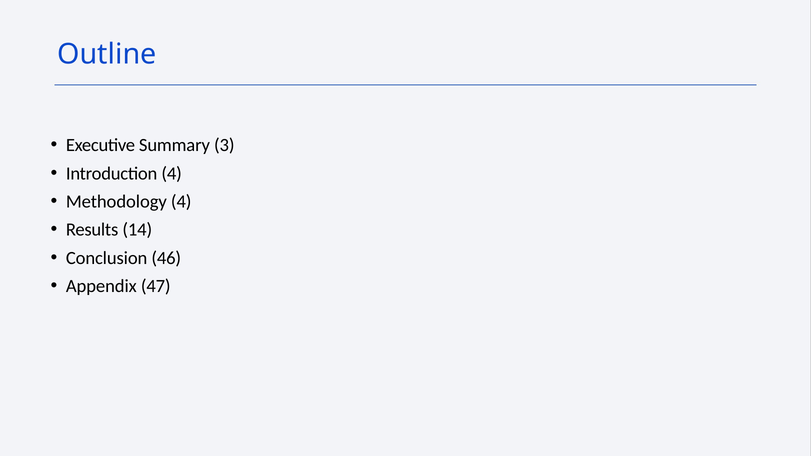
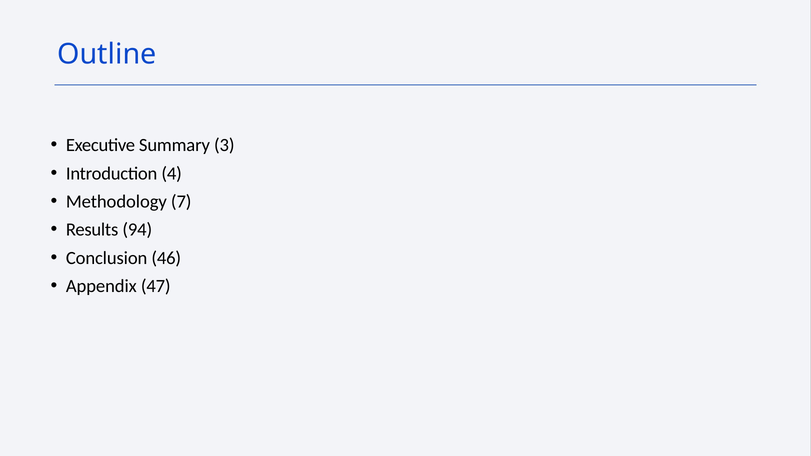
Methodology 4: 4 -> 7
14: 14 -> 94
